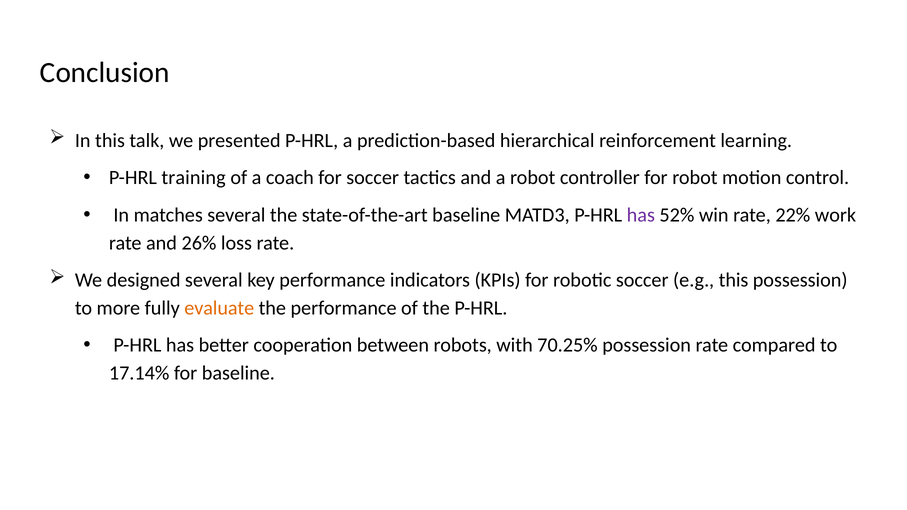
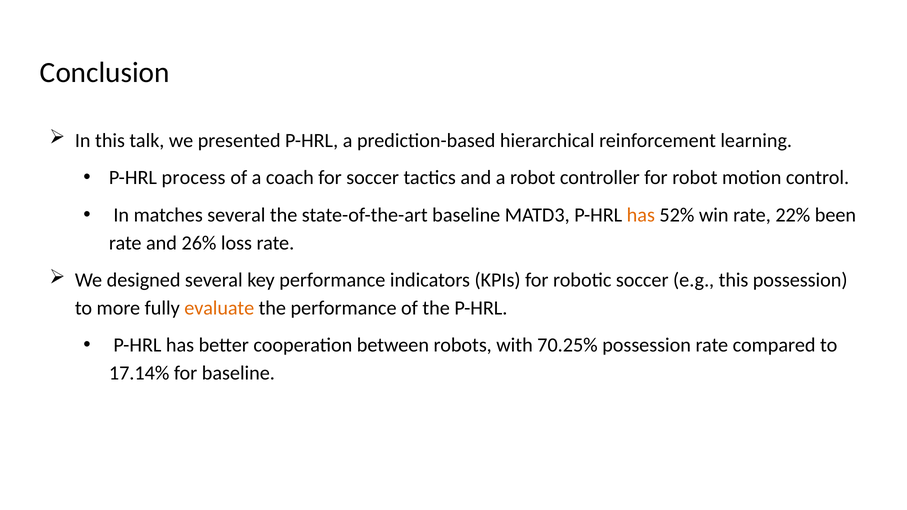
training: training -> process
has at (641, 215) colour: purple -> orange
work: work -> been
